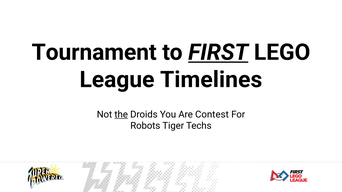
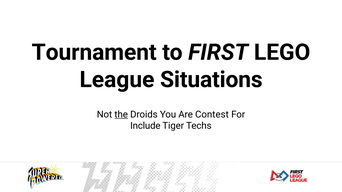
FIRST underline: present -> none
Timelines: Timelines -> Situations
Robots: Robots -> Include
